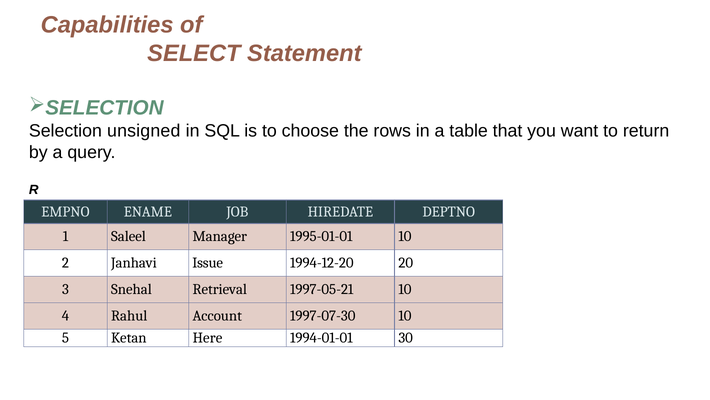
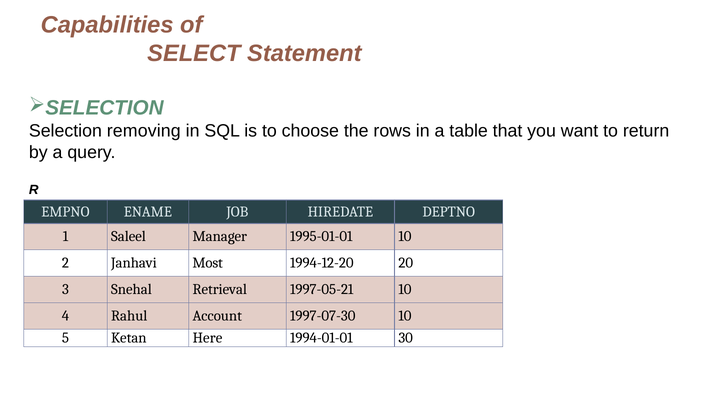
unsigned: unsigned -> removing
Issue: Issue -> Most
